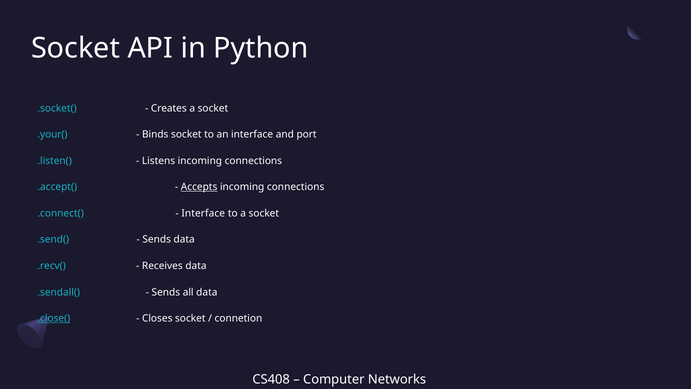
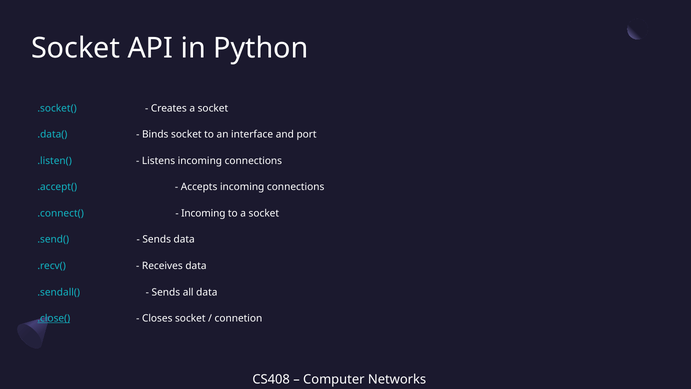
.your(: .your( -> .data(
Accepts underline: present -> none
Interface at (203, 213): Interface -> Incoming
